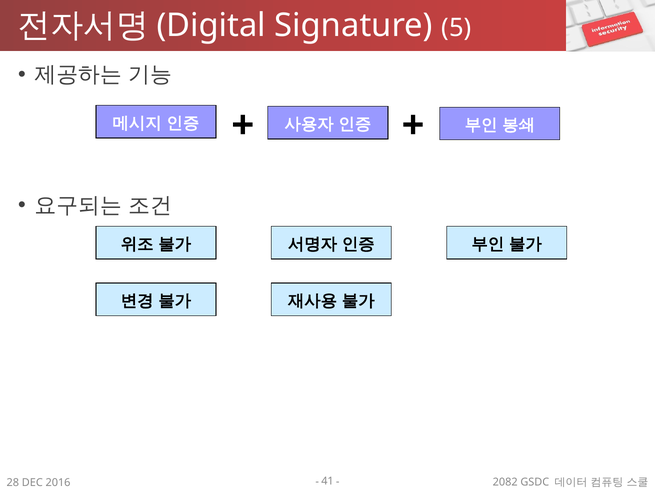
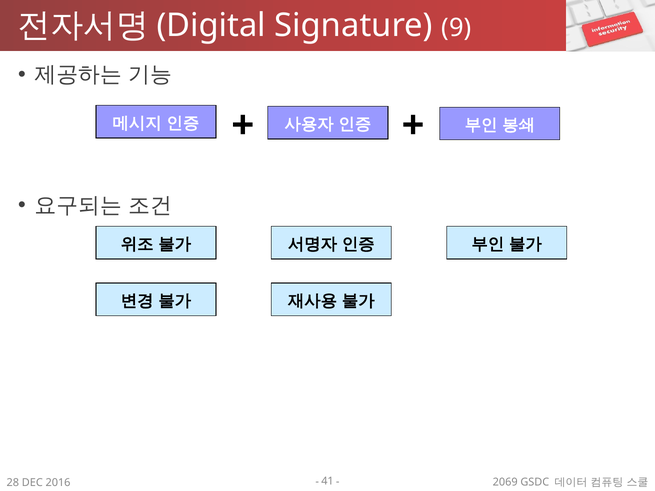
5: 5 -> 9
2082: 2082 -> 2069
